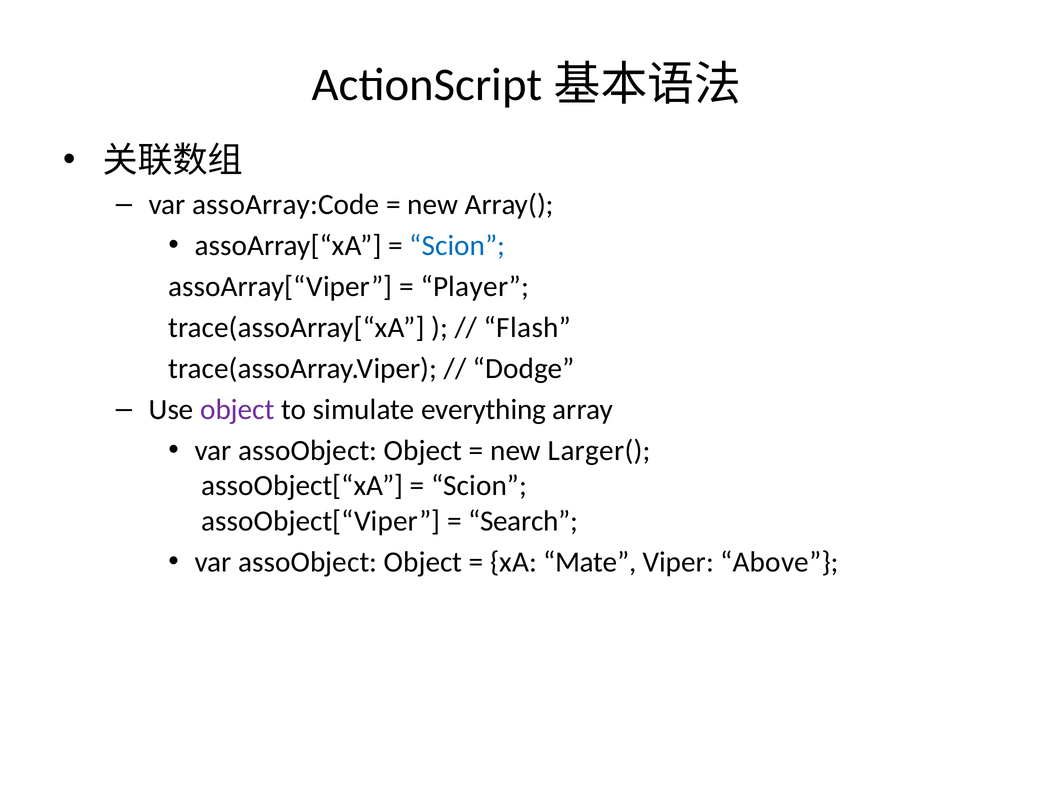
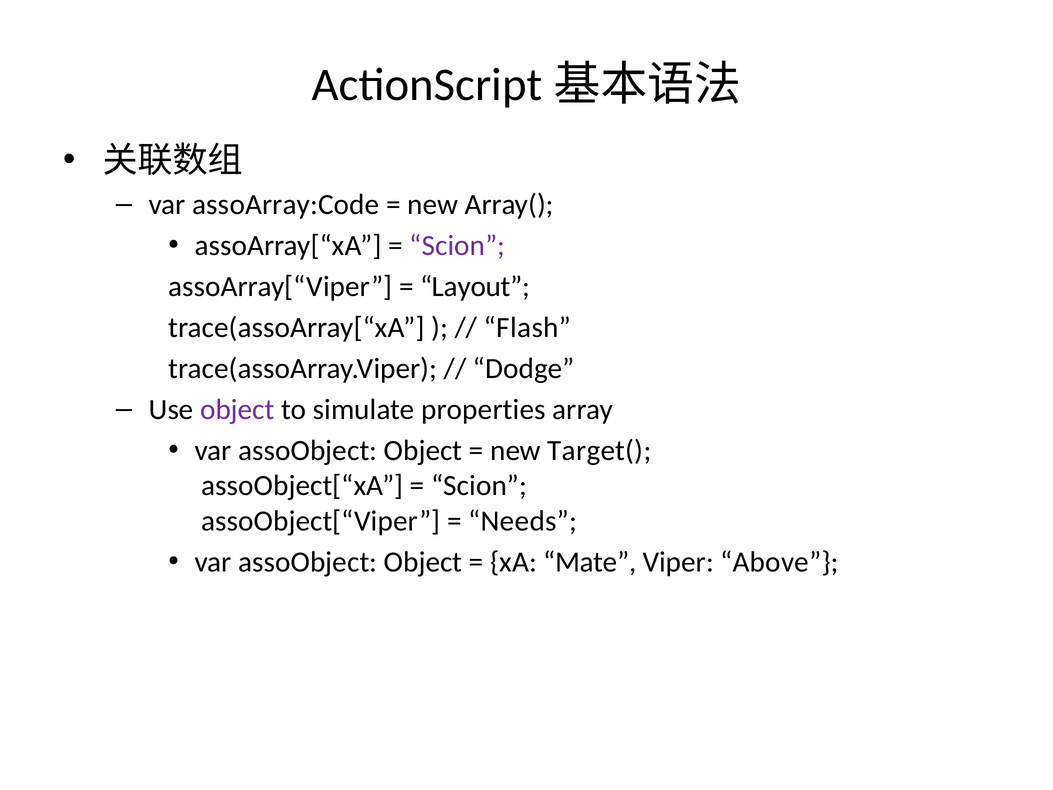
Scion at (457, 246) colour: blue -> purple
Player: Player -> Layout
everything: everything -> properties
Larger(: Larger( -> Target(
Search: Search -> Needs
